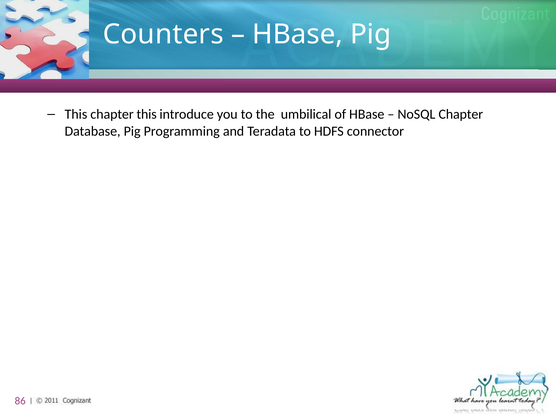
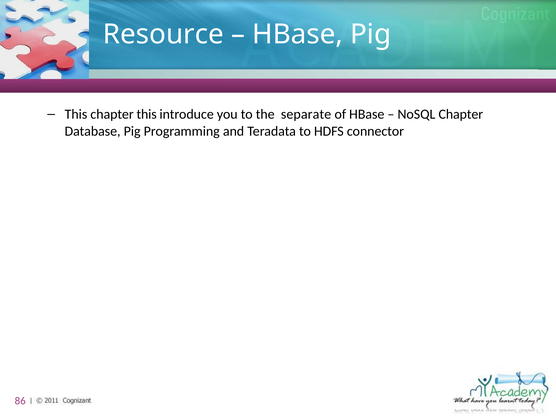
Counters: Counters -> Resource
umbilical: umbilical -> separate
